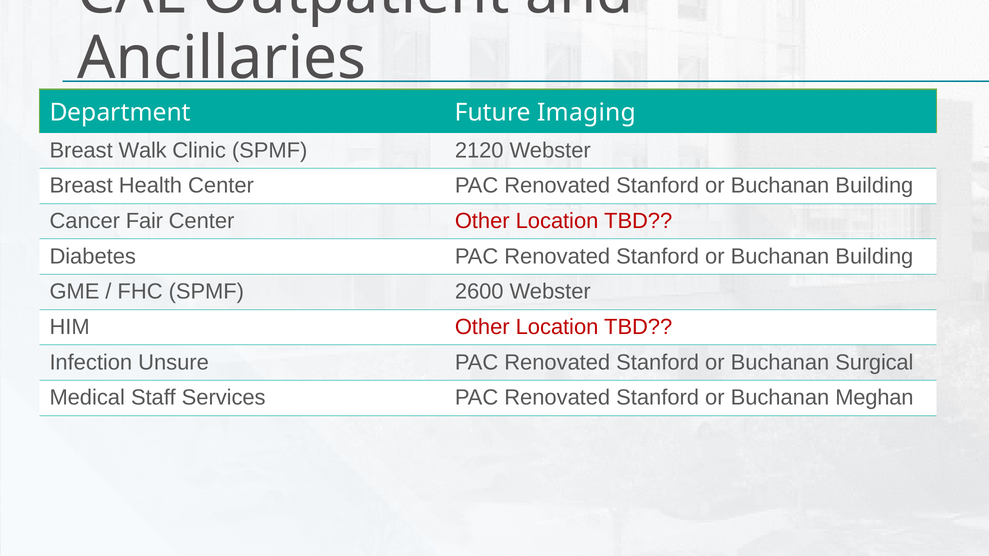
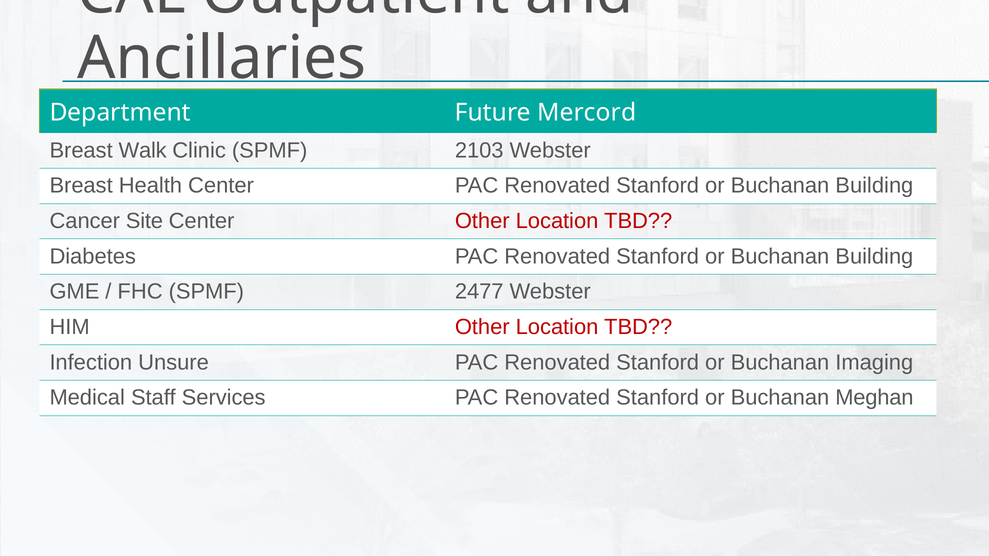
Imaging: Imaging -> Mercord
2120: 2120 -> 2103
Fair: Fair -> Site
2600: 2600 -> 2477
Surgical: Surgical -> Imaging
